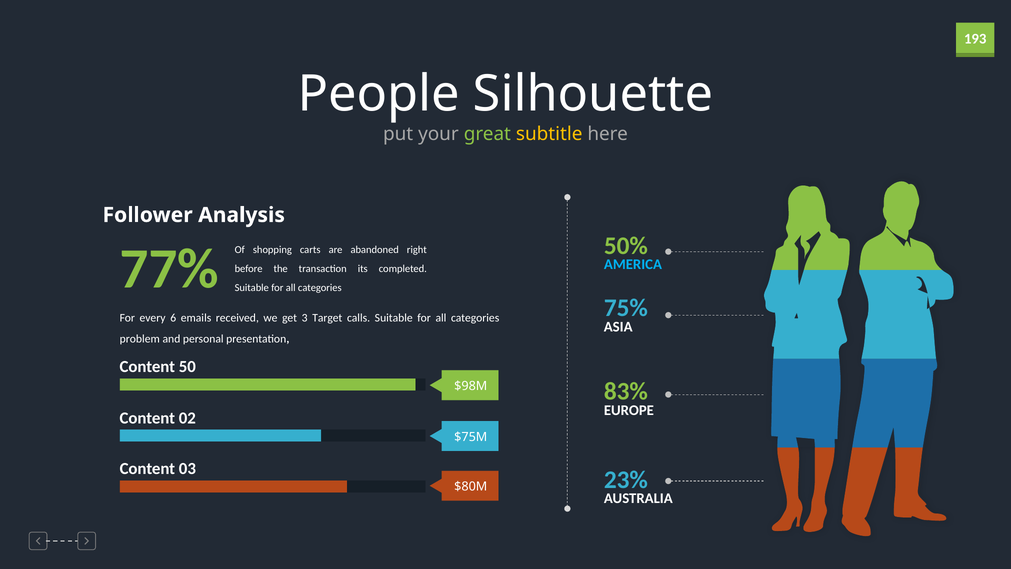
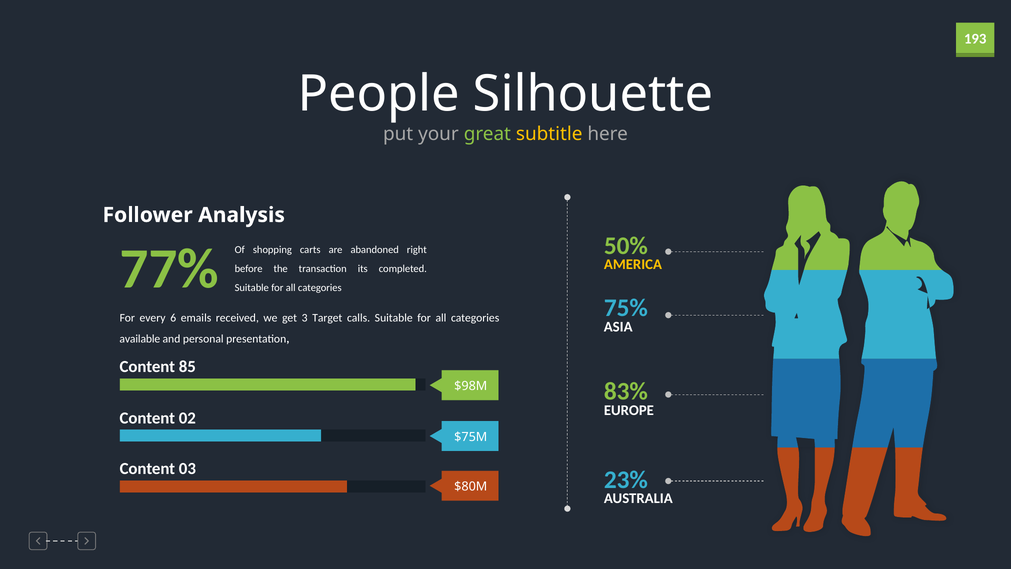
AMERICA colour: light blue -> yellow
problem: problem -> available
50: 50 -> 85
